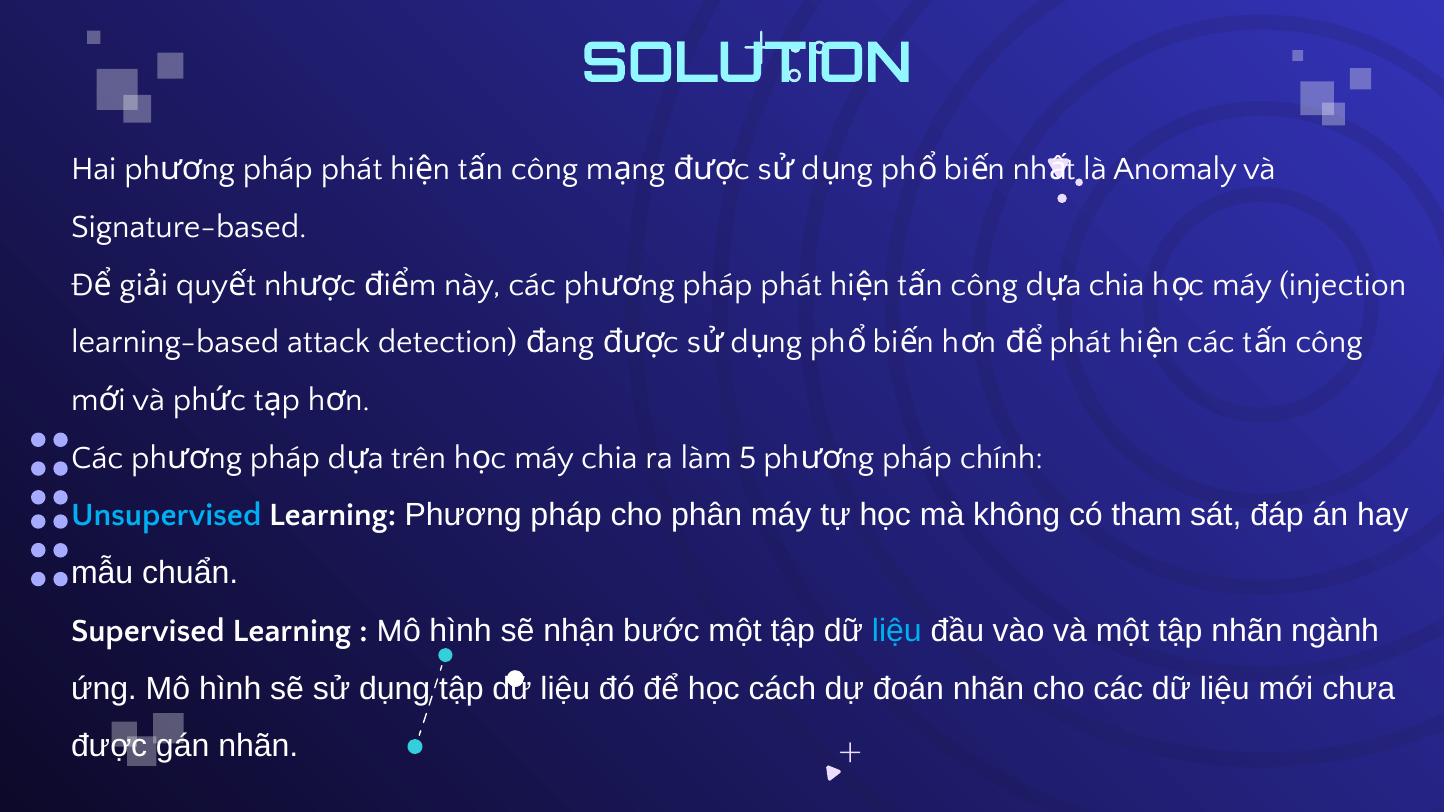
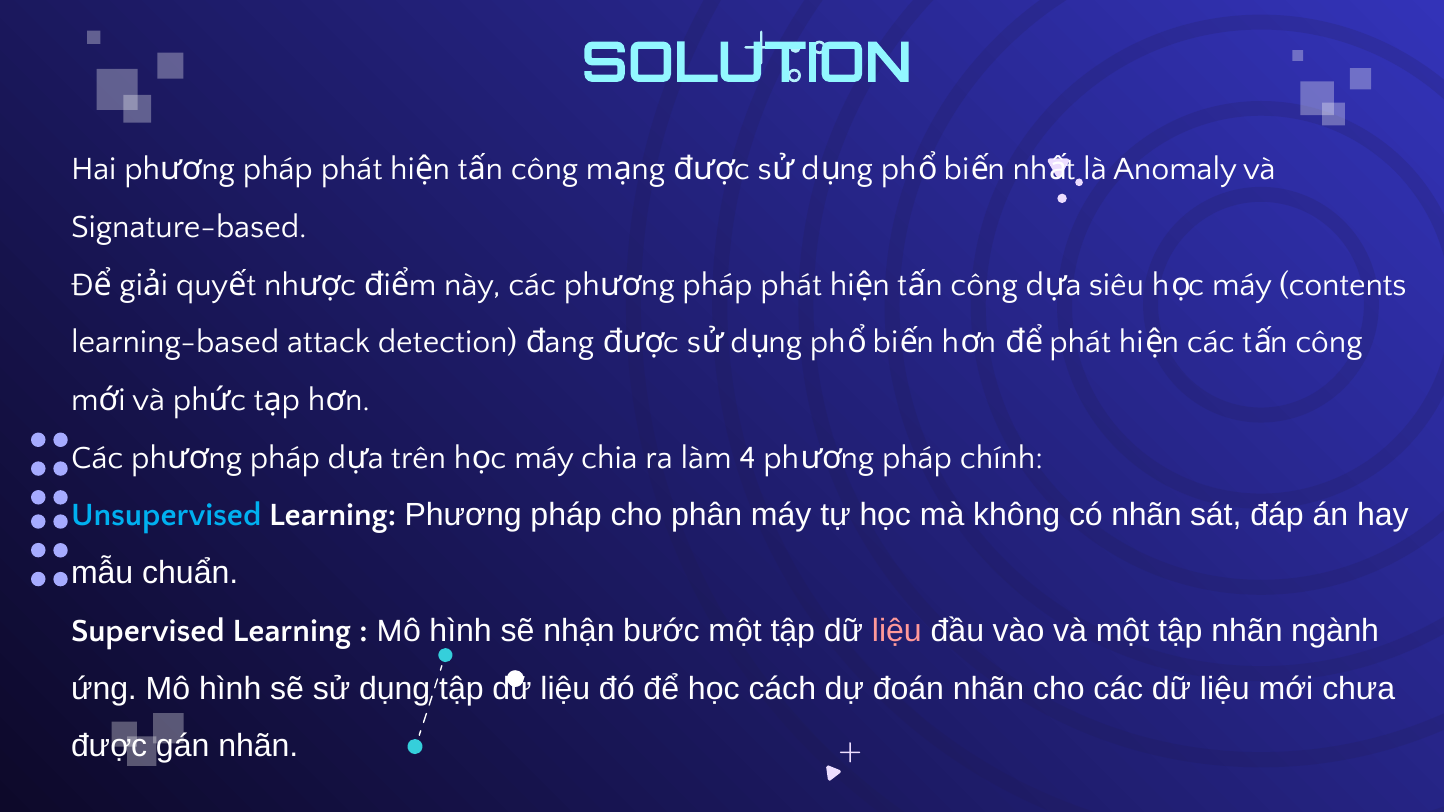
chia at (1117, 285): chia -> siêu
injection: injection -> contents
5: 5 -> 4
có tham: tham -> nhãn
liệu at (897, 631) colour: light blue -> pink
